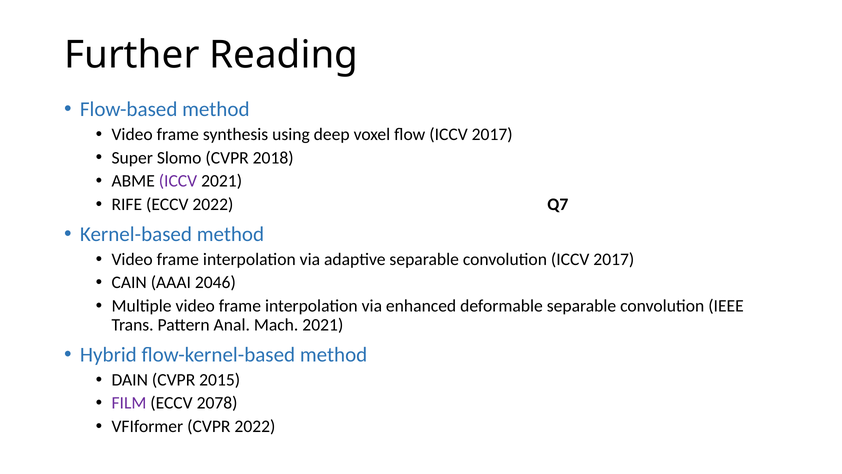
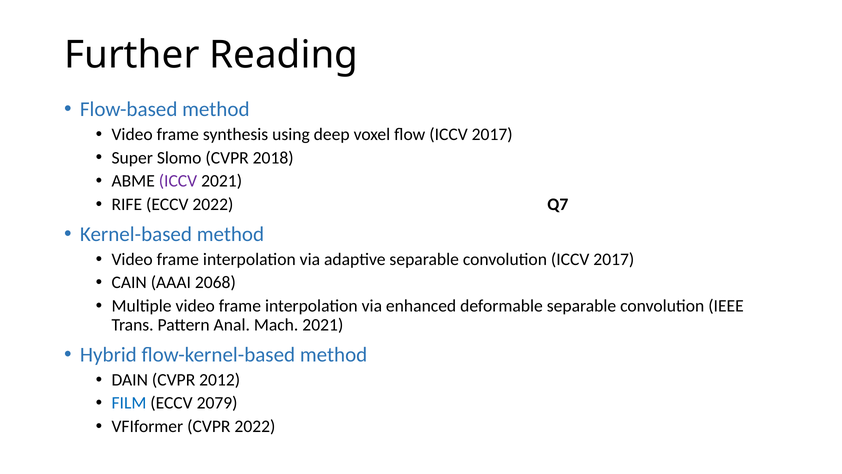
2046: 2046 -> 2068
2015: 2015 -> 2012
FILM colour: purple -> blue
2078: 2078 -> 2079
